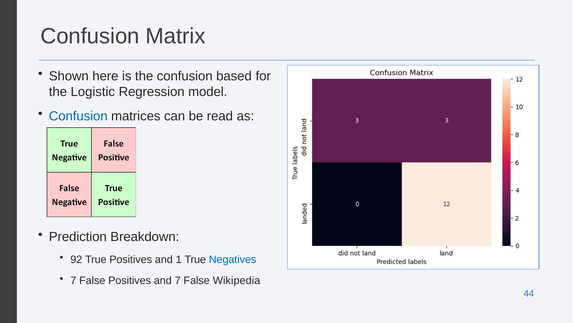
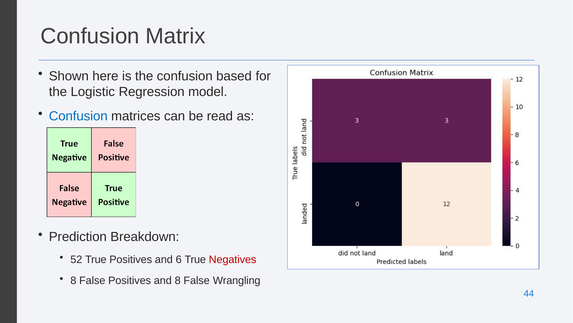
92: 92 -> 52
1: 1 -> 6
Negatives colour: blue -> red
7 at (73, 280): 7 -> 8
and 7: 7 -> 8
Wikipedia: Wikipedia -> Wrangling
